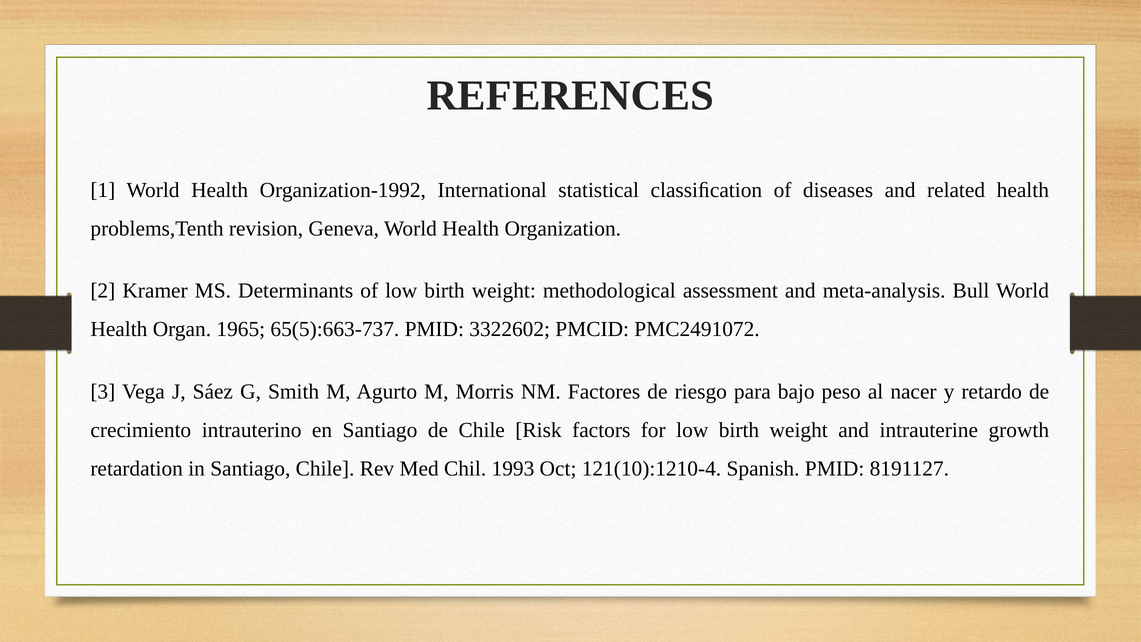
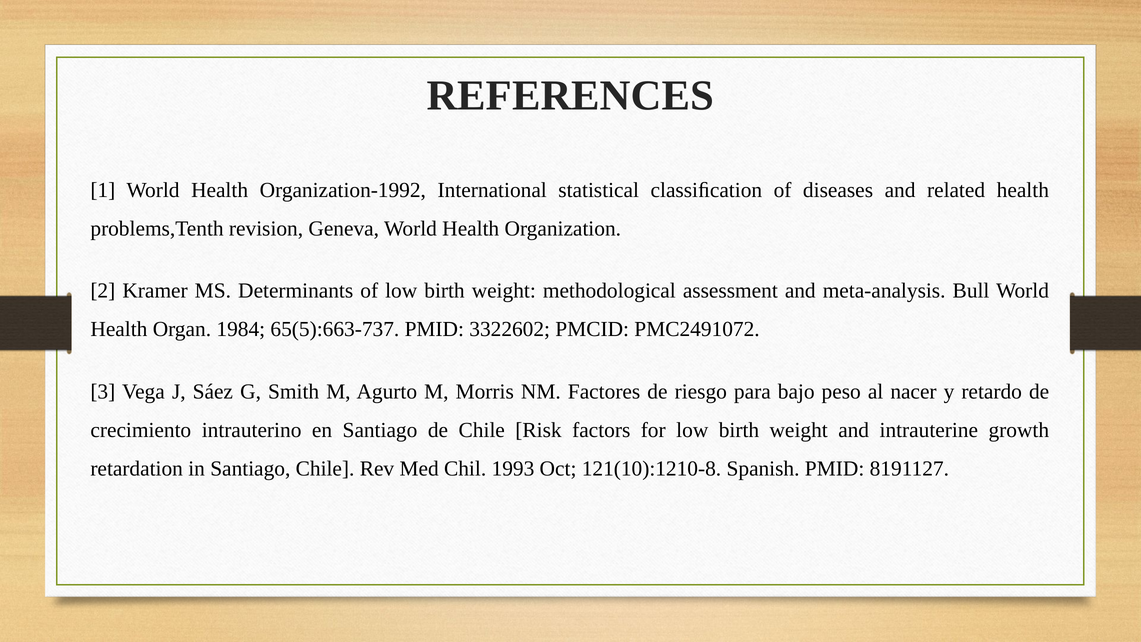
1965: 1965 -> 1984
121(10):1210-4: 121(10):1210-4 -> 121(10):1210-8
